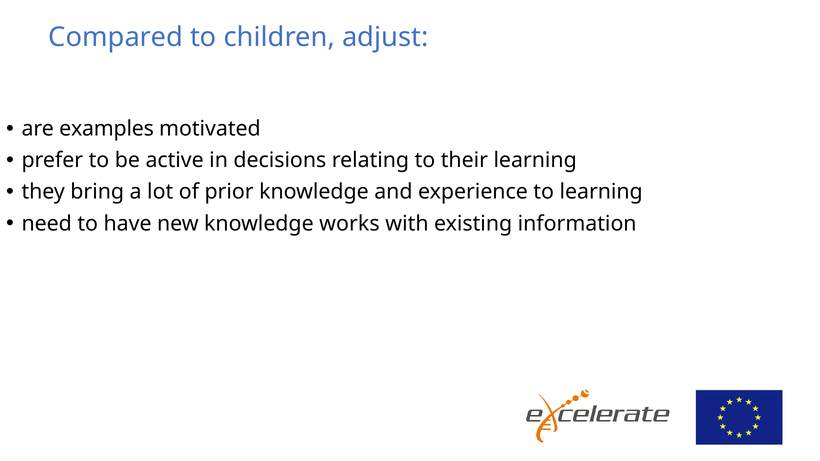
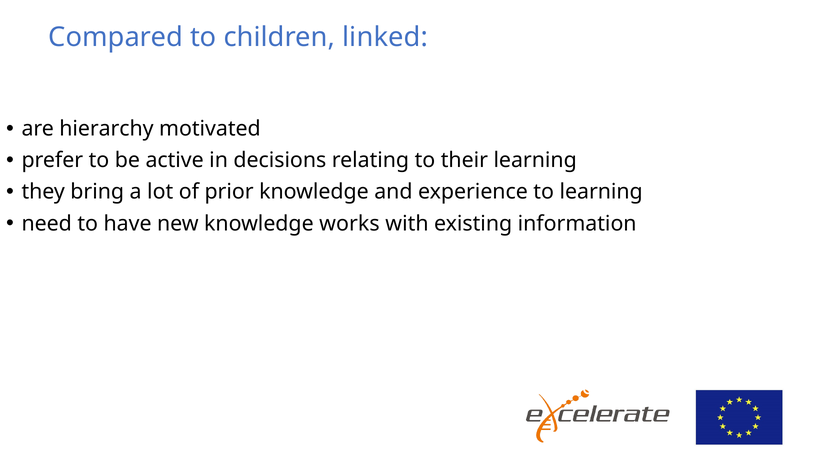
adjust: adjust -> linked
examples: examples -> hierarchy
